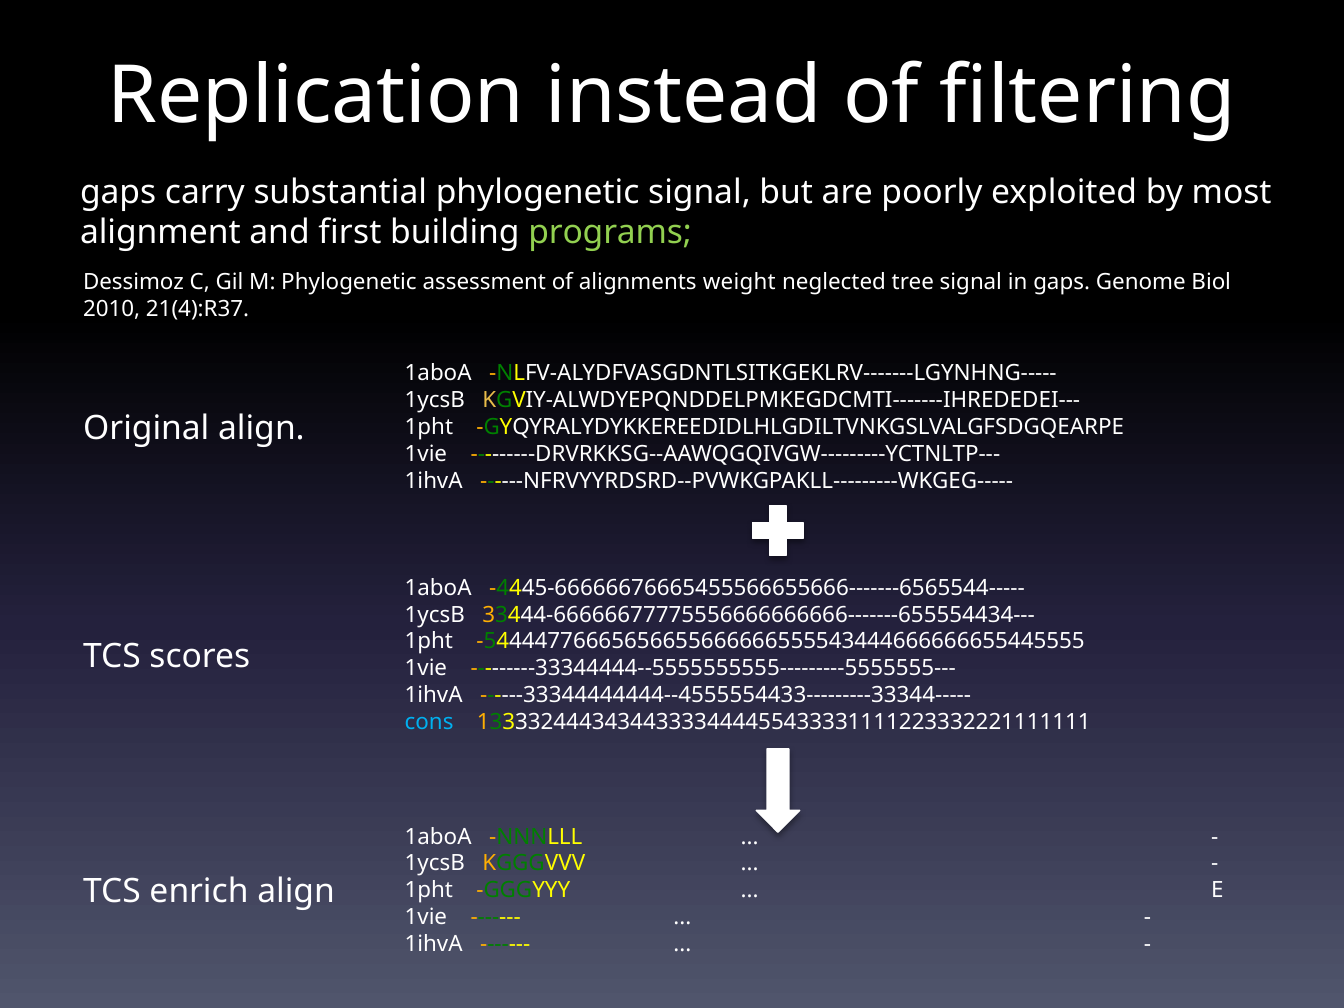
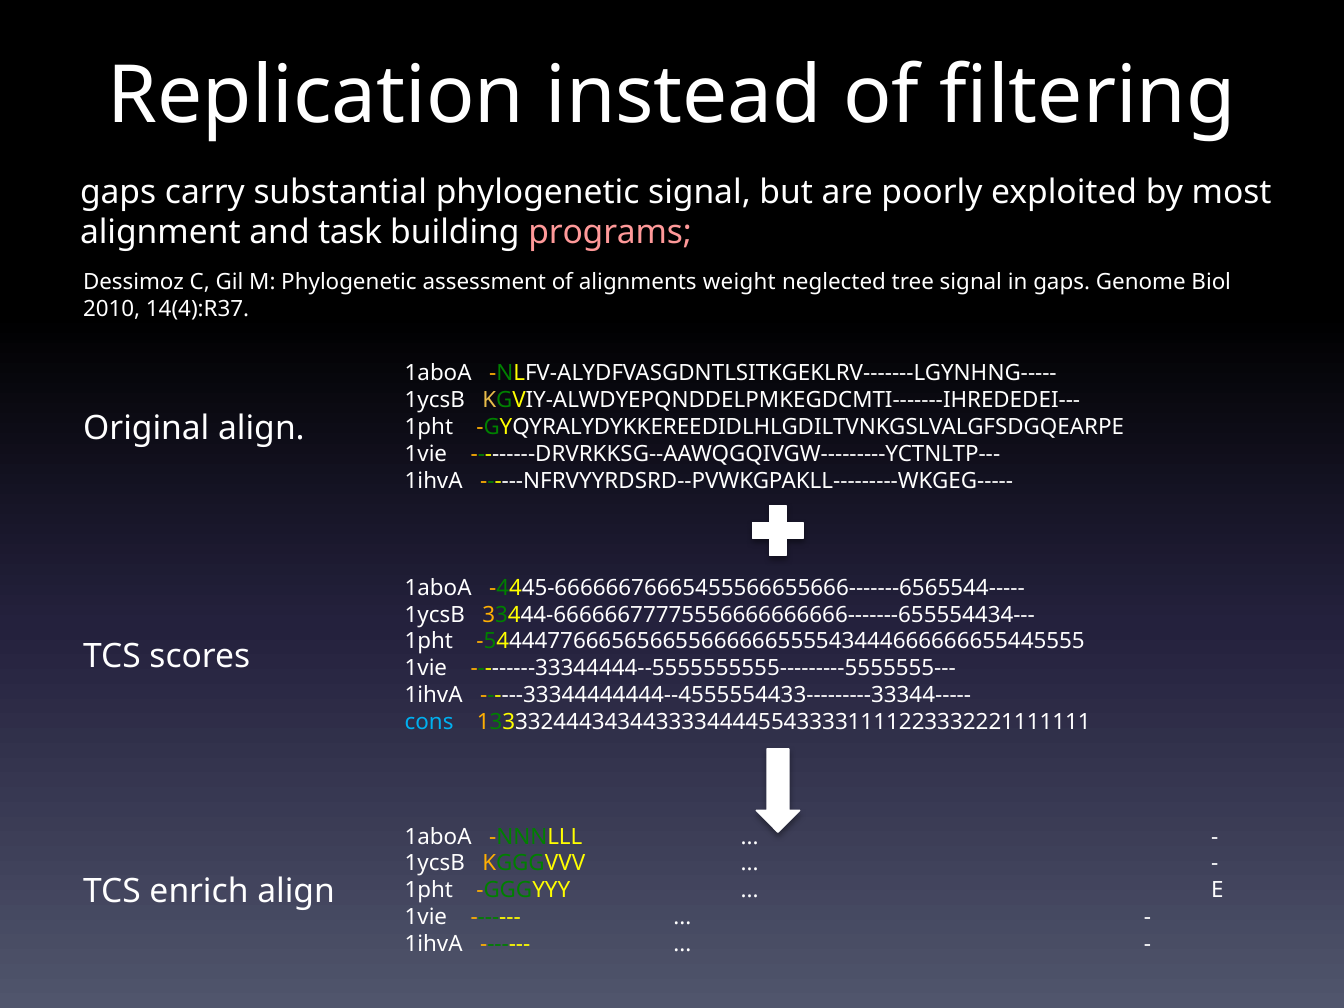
first: first -> task
programs colour: light green -> pink
21(4):R37: 21(4):R37 -> 14(4):R37
